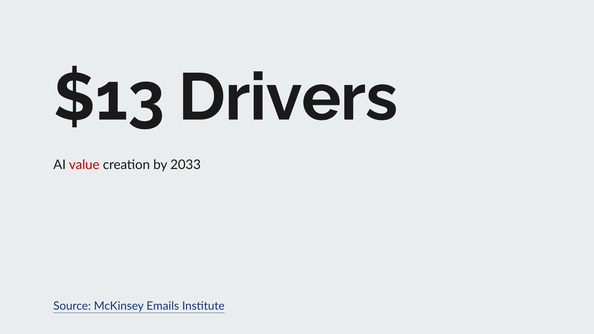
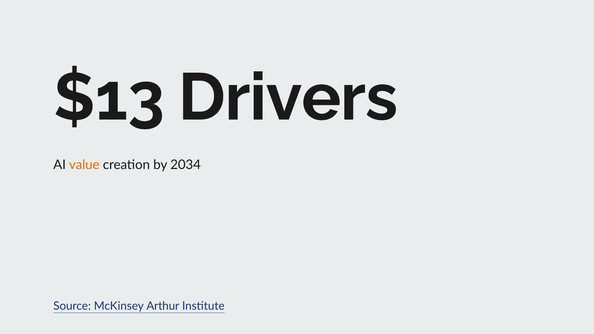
value colour: red -> orange
2033: 2033 -> 2034
Emails: Emails -> Arthur
